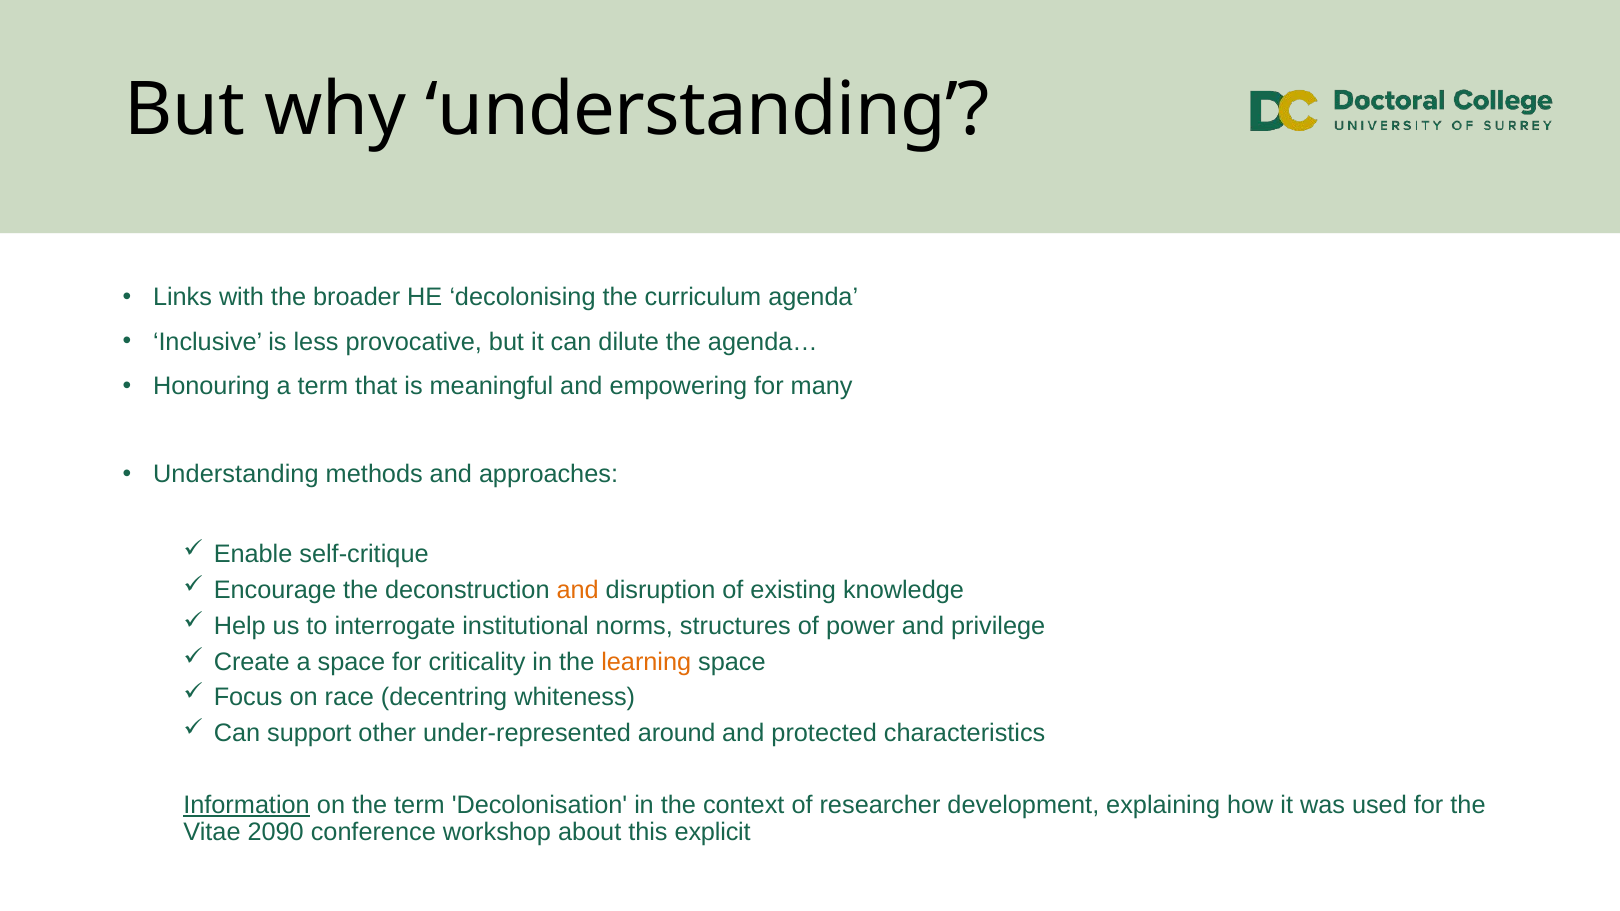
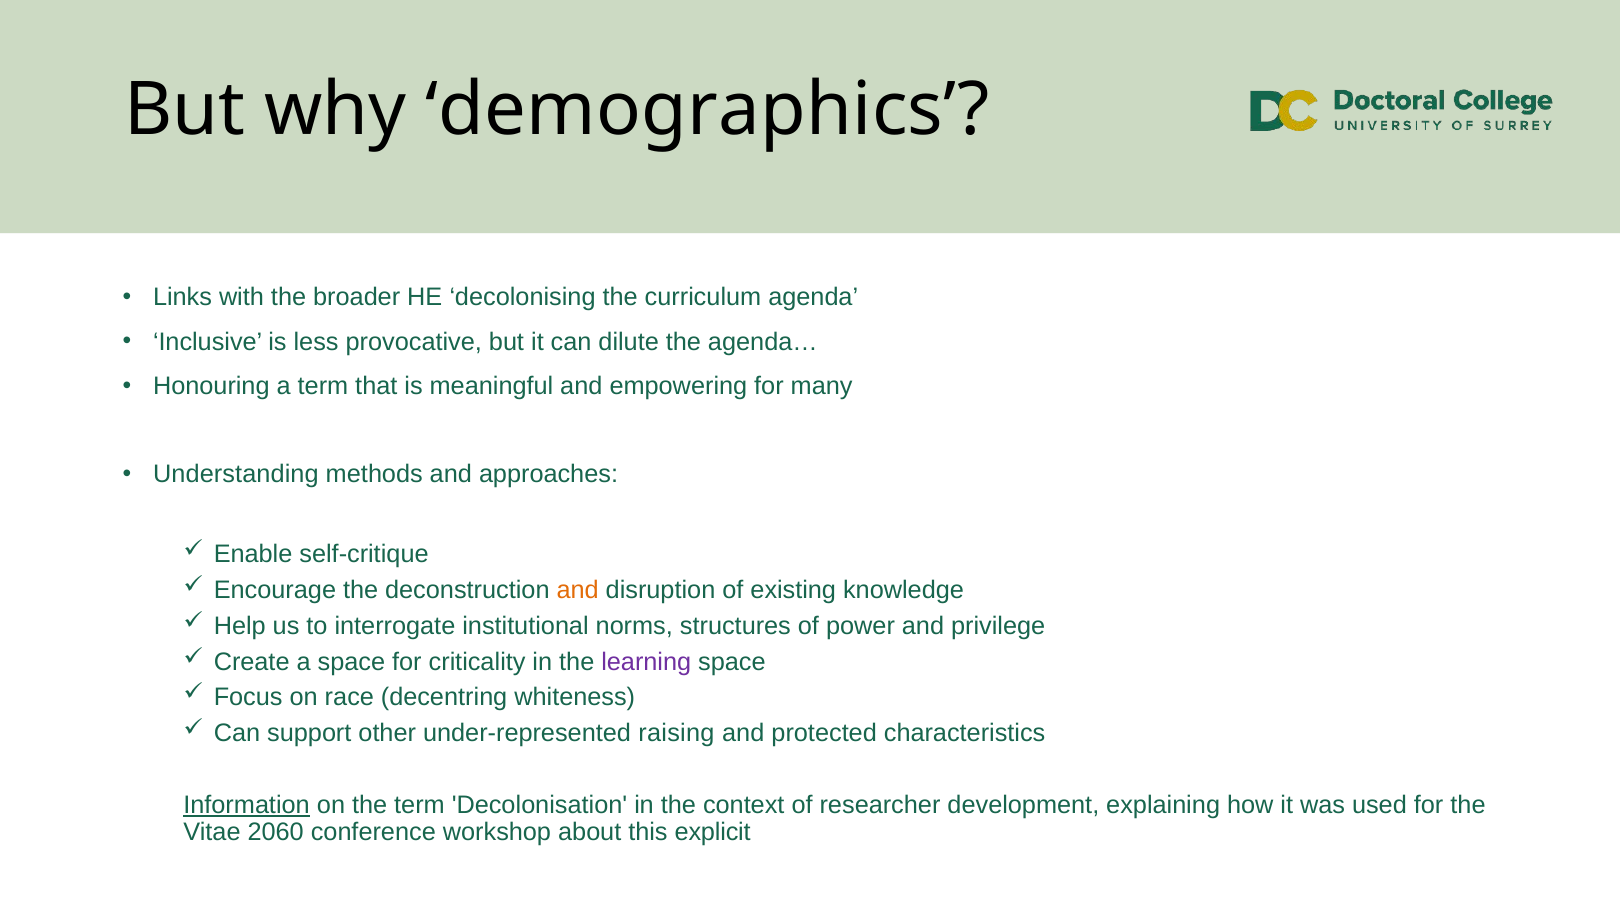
why understanding: understanding -> demographics
learning colour: orange -> purple
around: around -> raising
2090: 2090 -> 2060
